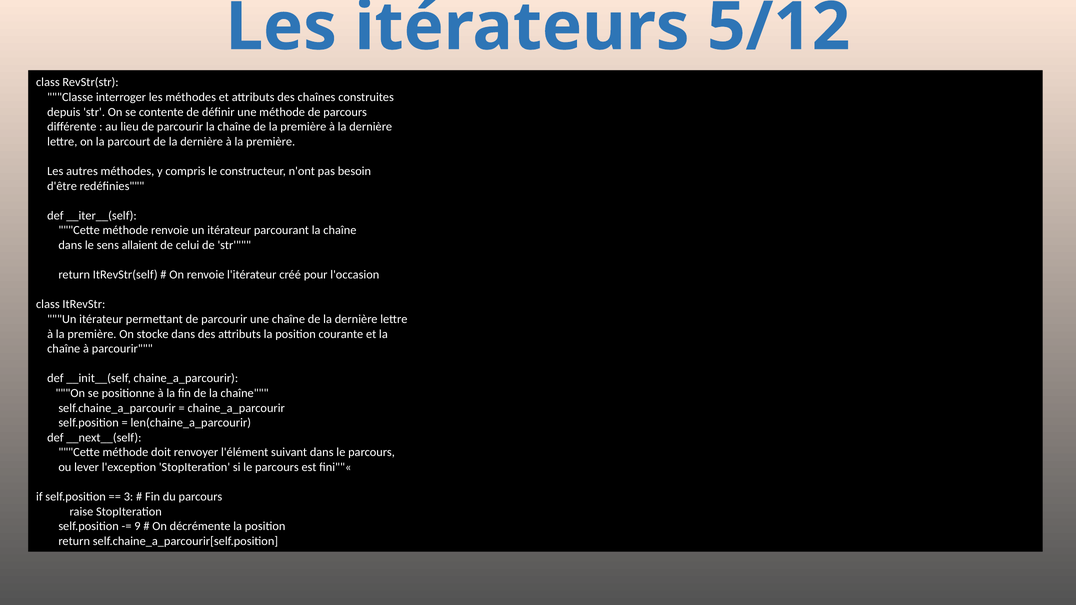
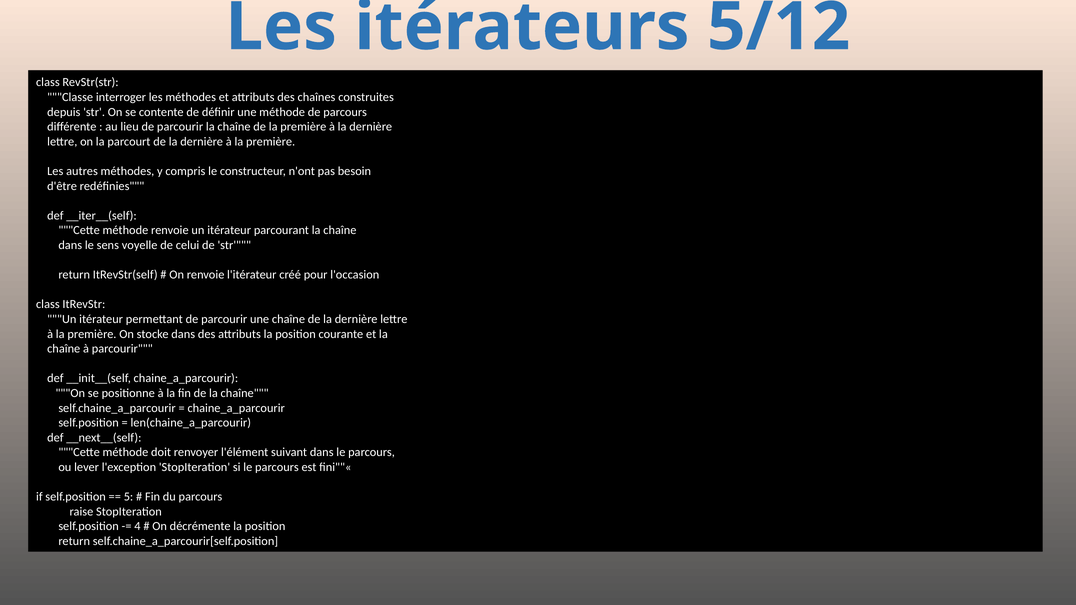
allaient: allaient -> voyelle
3: 3 -> 5
9: 9 -> 4
